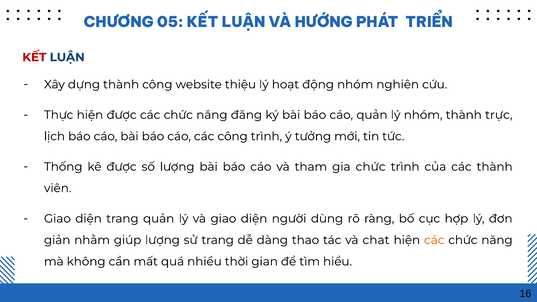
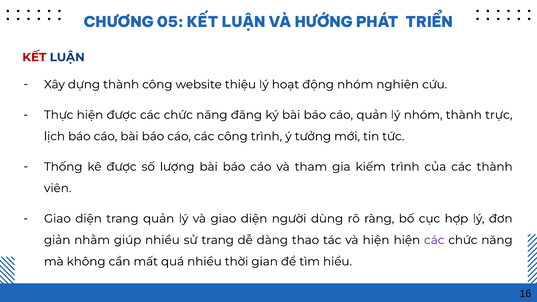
gia chức: chức -> kiếm
giúp lượng: lượng -> nhiều
và chat: chat -> hiện
các at (434, 240) colour: orange -> purple
